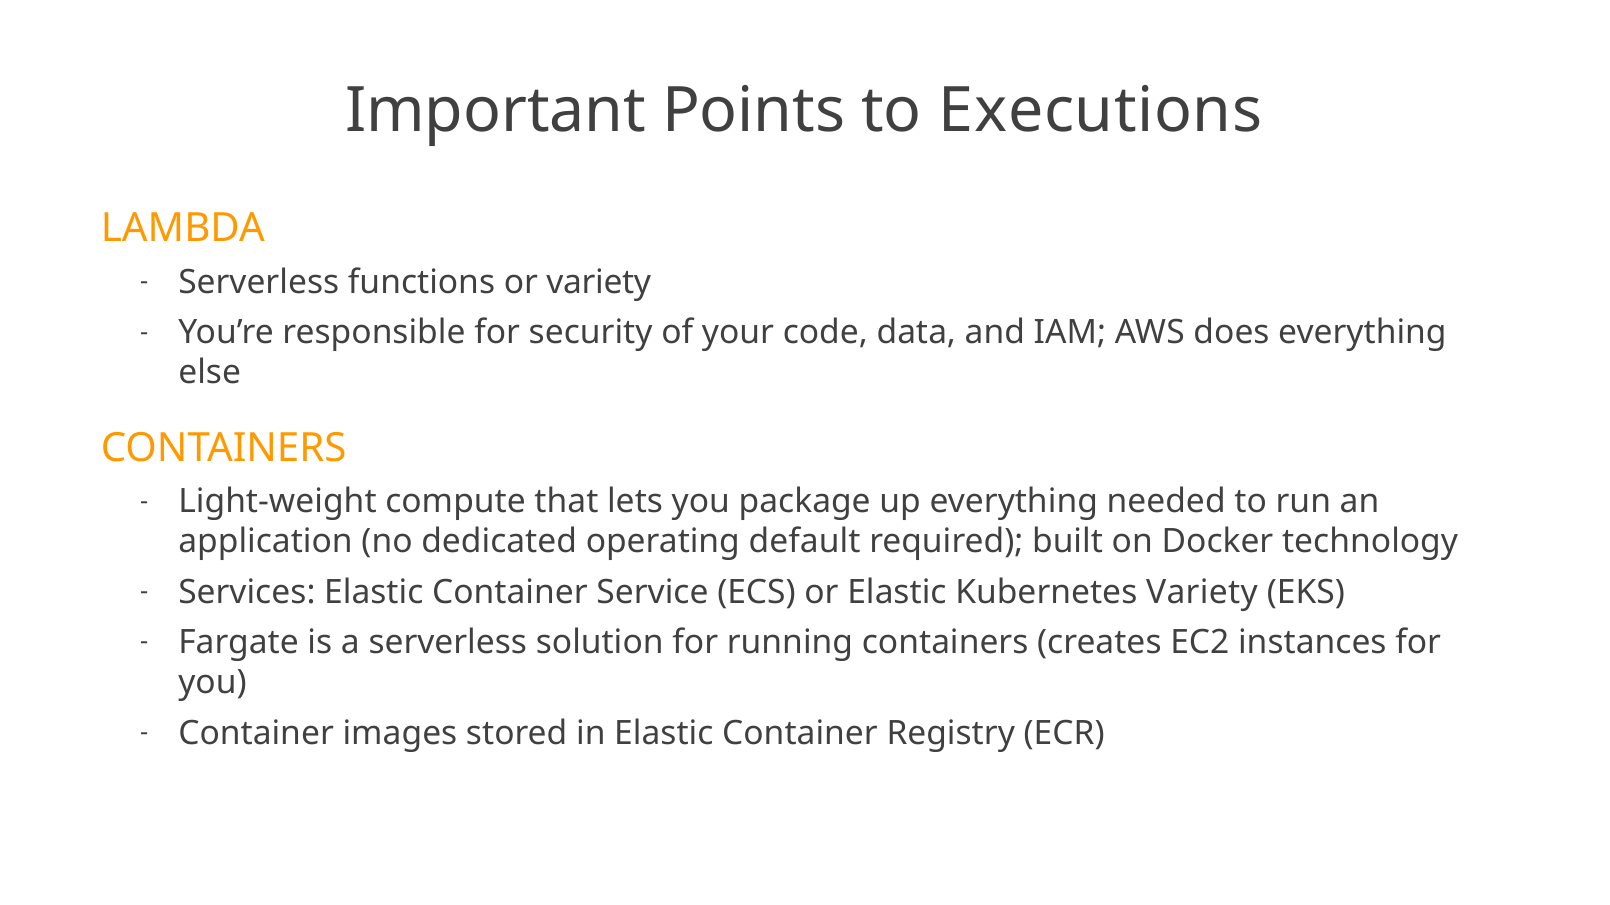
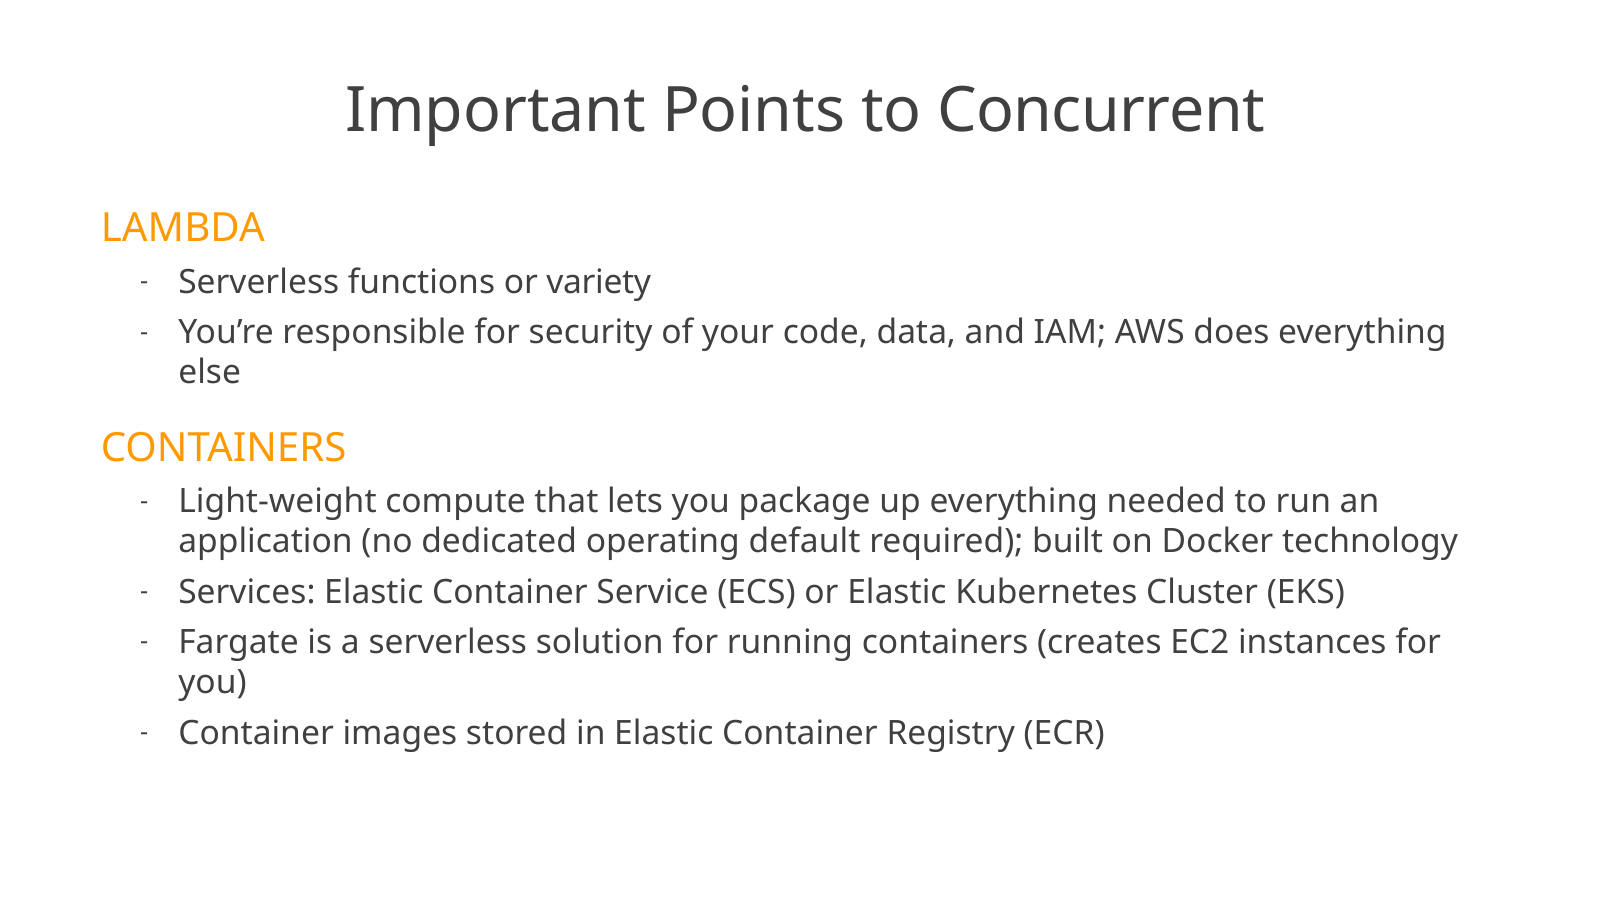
Executions: Executions -> Concurrent
Kubernetes Variety: Variety -> Cluster
